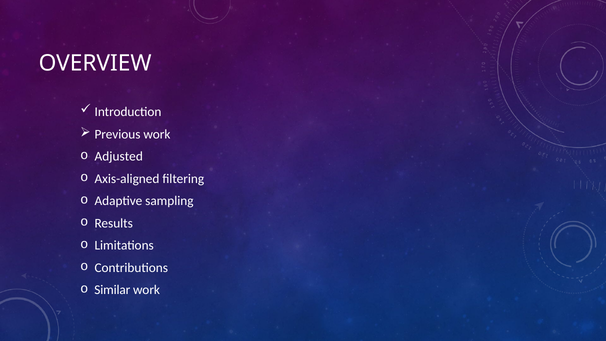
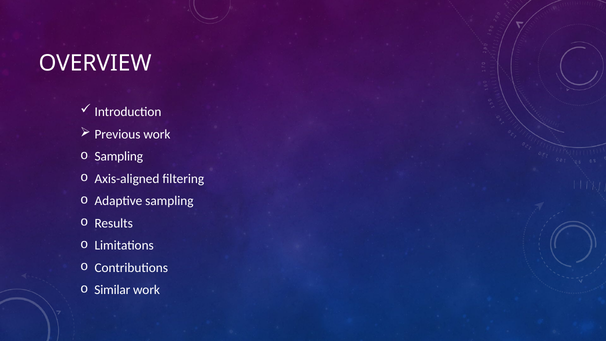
Adjusted at (119, 157): Adjusted -> Sampling
